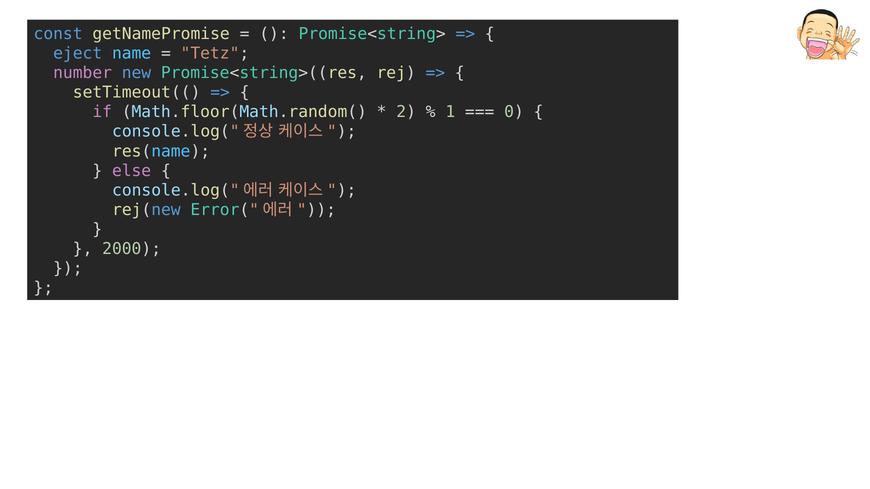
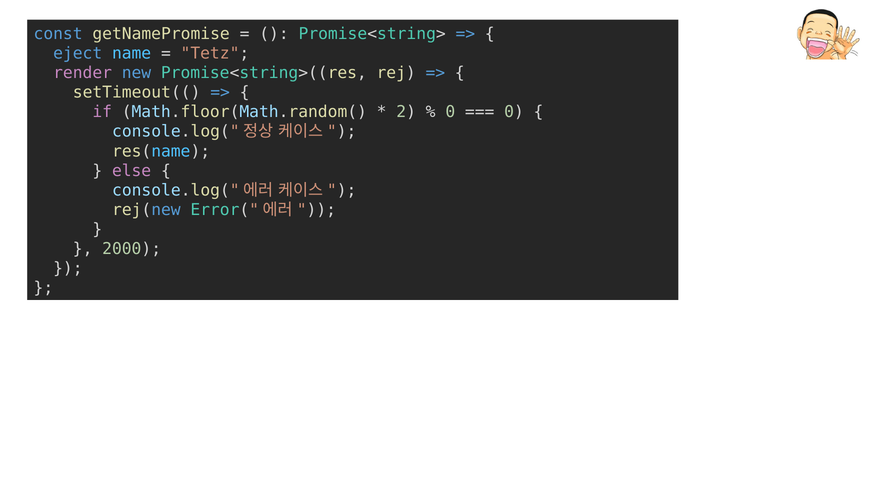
number: number -> render
1 at (450, 112): 1 -> 0
